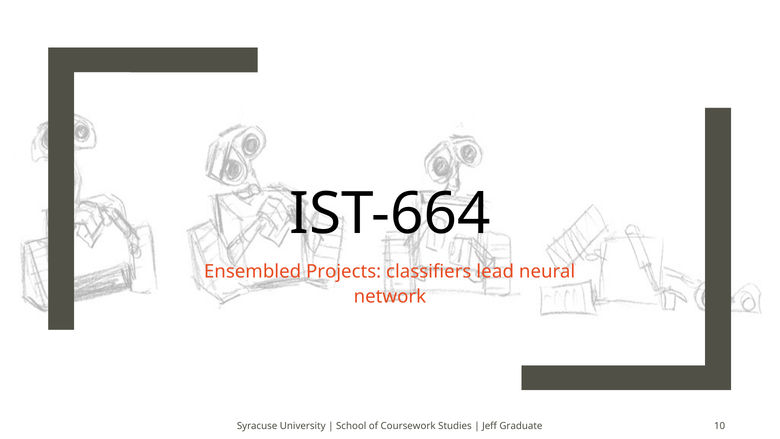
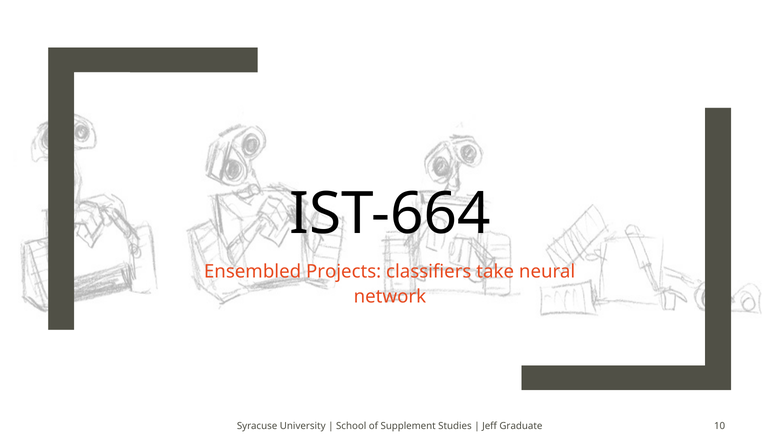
lead: lead -> take
Coursework: Coursework -> Supplement
